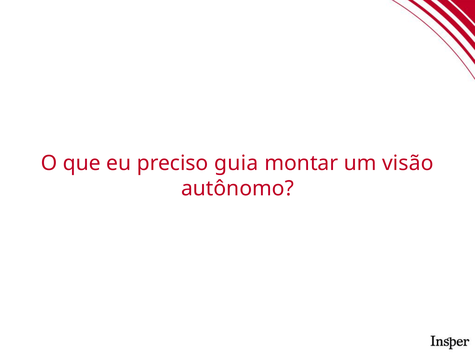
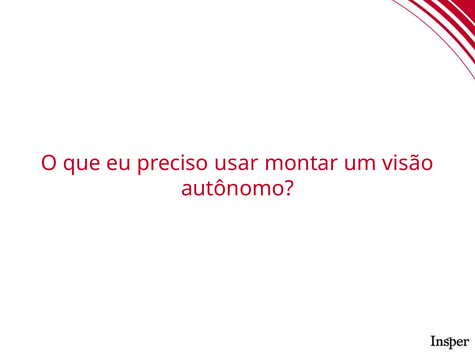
guia: guia -> usar
